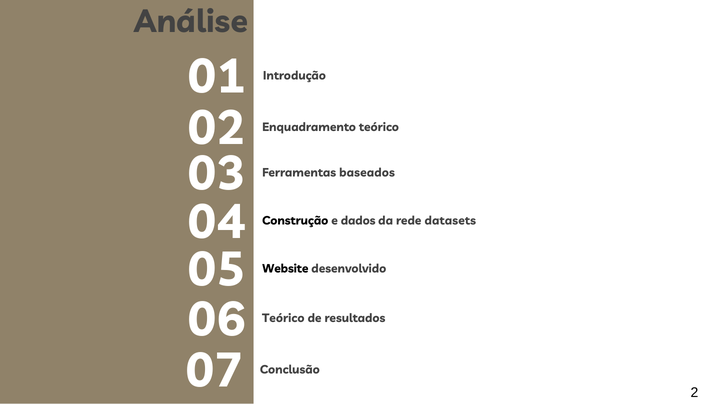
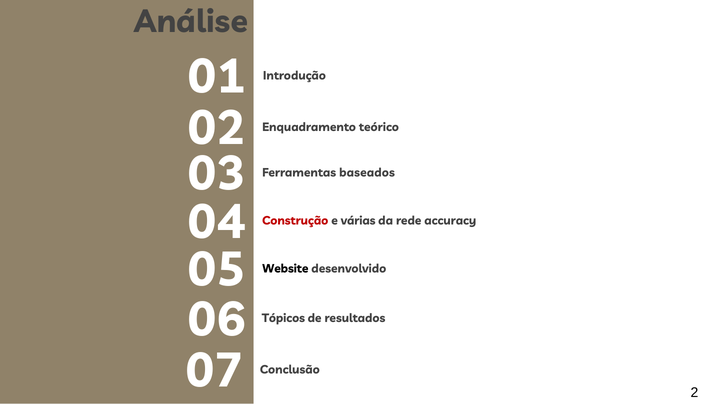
Construção colour: black -> red
dados: dados -> várias
datasets: datasets -> accuracy
Teórico at (283, 319): Teórico -> Tópicos
